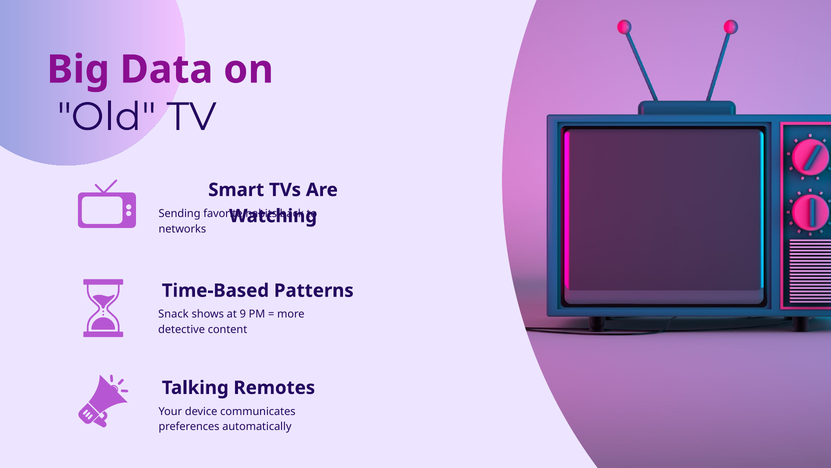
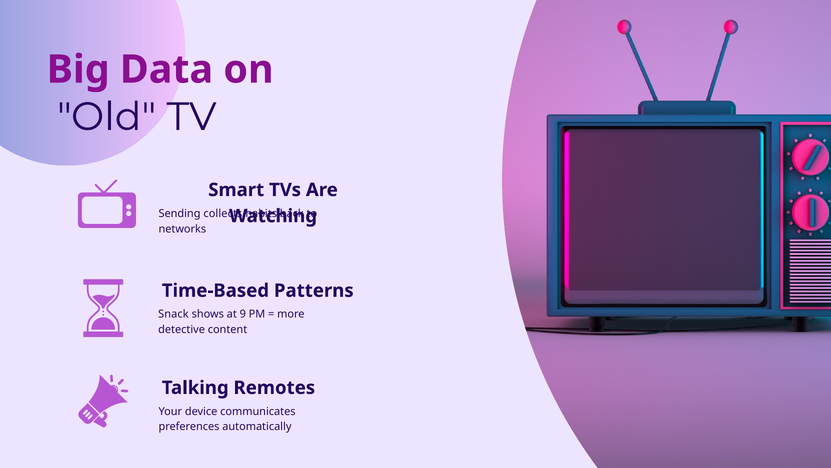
favorite: favorite -> collects
